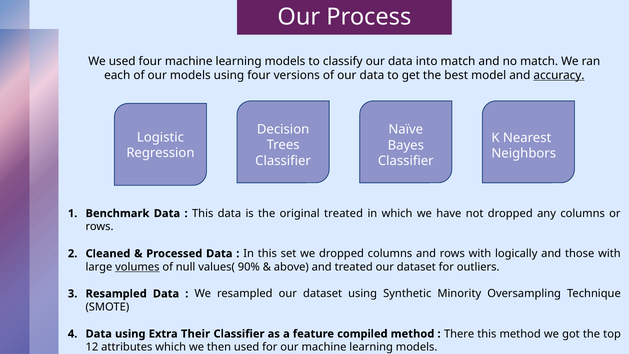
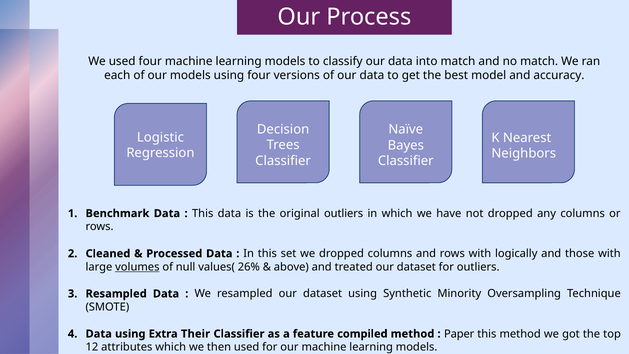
accuracy underline: present -> none
original treated: treated -> outliers
90%: 90% -> 26%
There: There -> Paper
